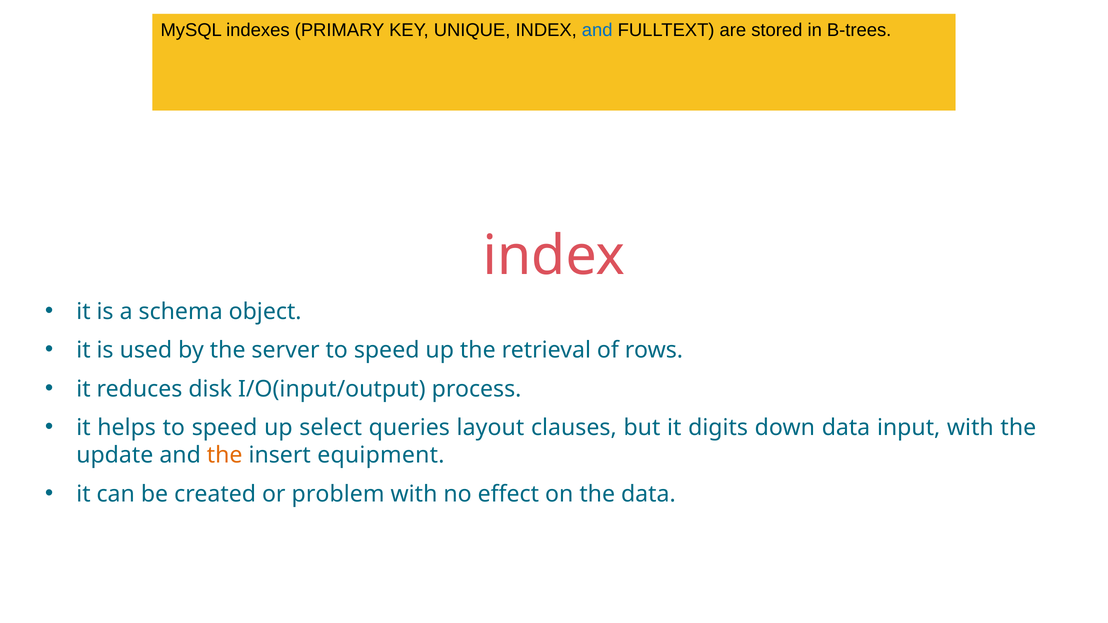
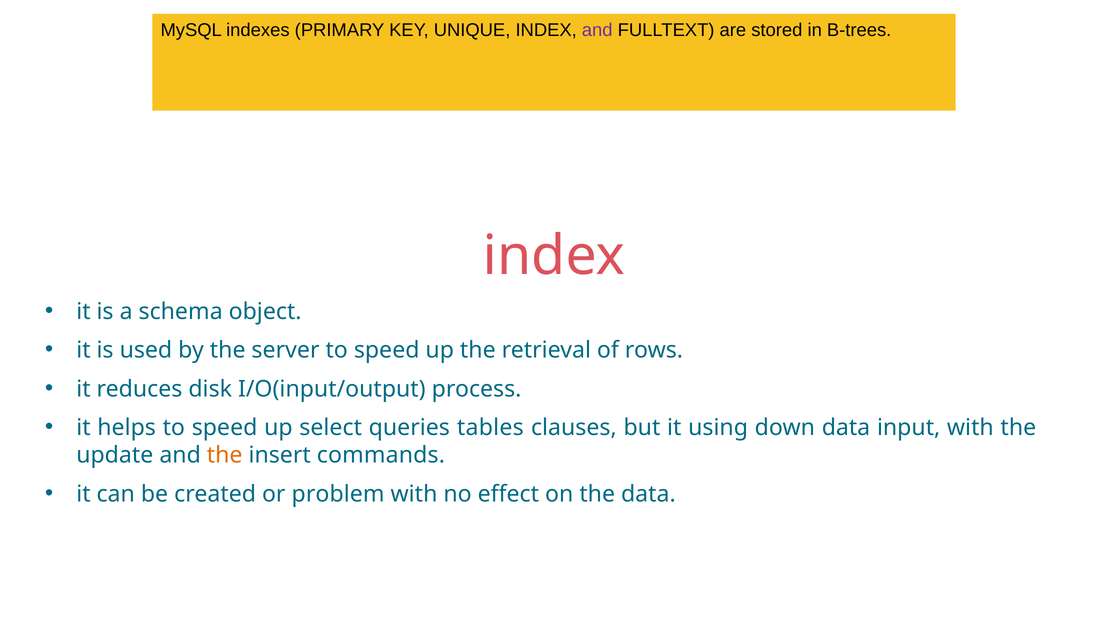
and at (597, 30) colour: blue -> purple
layout: layout -> tables
digits: digits -> using
equipment: equipment -> commands
